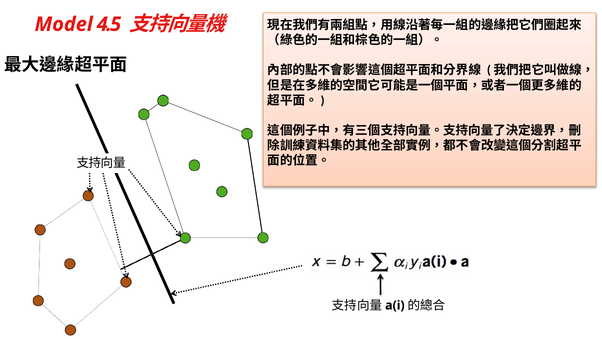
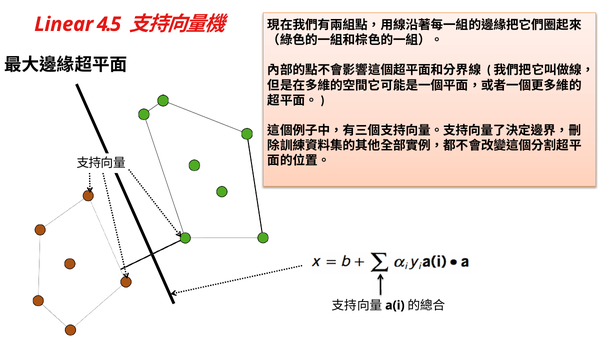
Model: Model -> Linear
